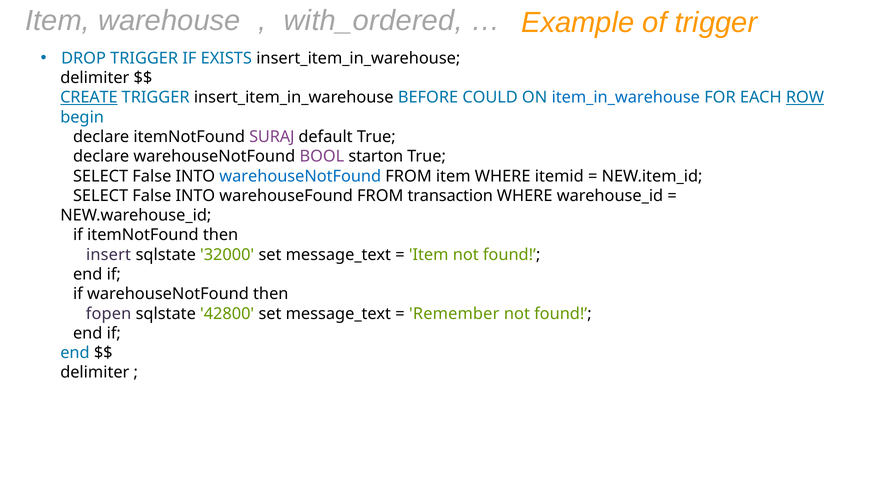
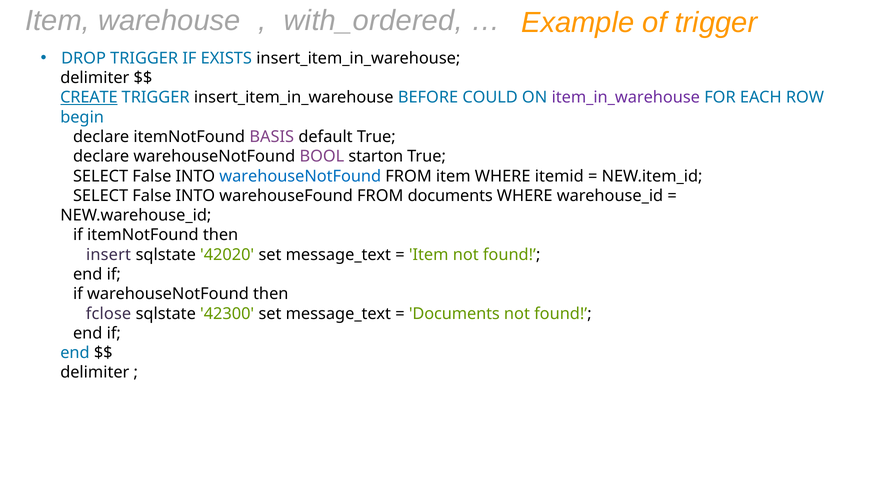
item_in_warehouse colour: blue -> purple
ROW underline: present -> none
SURAJ: SURAJ -> BASIS
FROM transaction: transaction -> documents
32000: 32000 -> 42020
fopen: fopen -> fclose
42800: 42800 -> 42300
Remember at (454, 314): Remember -> Documents
